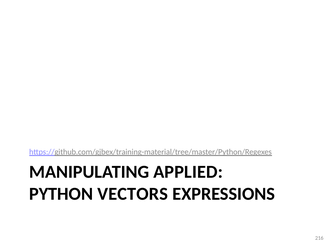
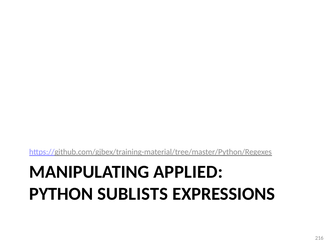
VECTORS: VECTORS -> SUBLISTS
